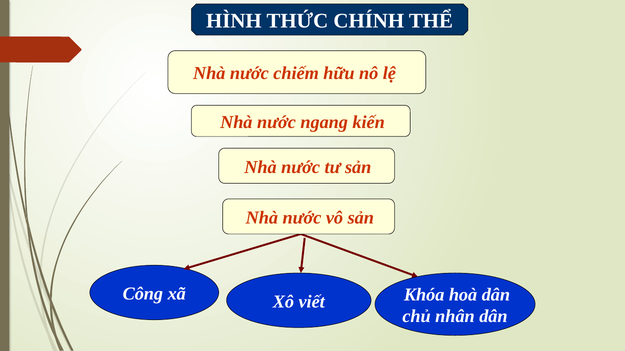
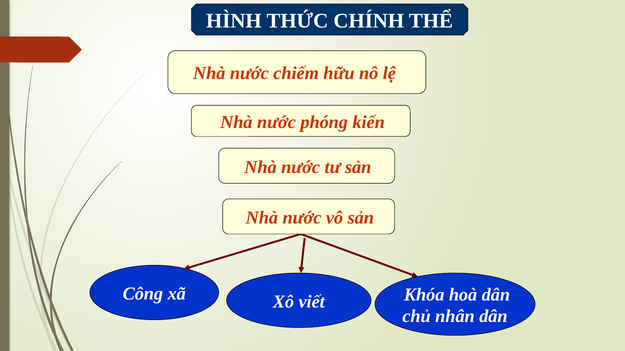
ngang: ngang -> phóng
